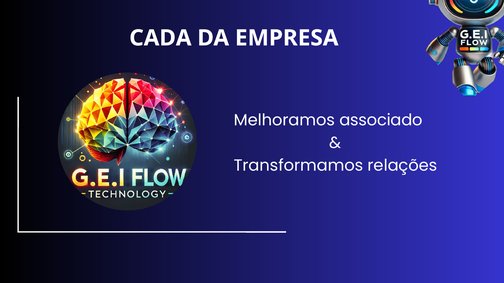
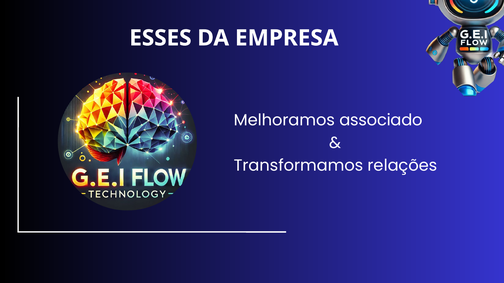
CADA: CADA -> ESSES
